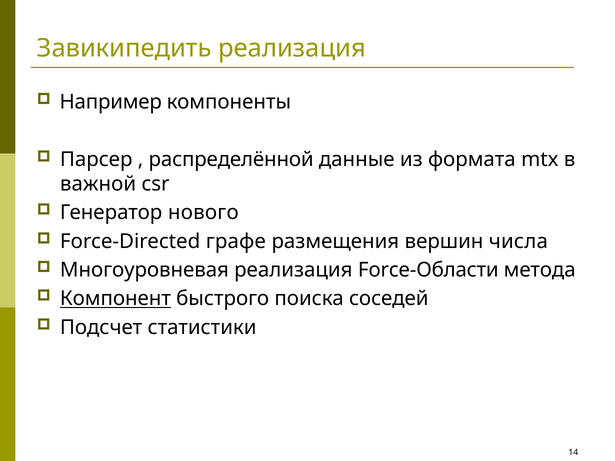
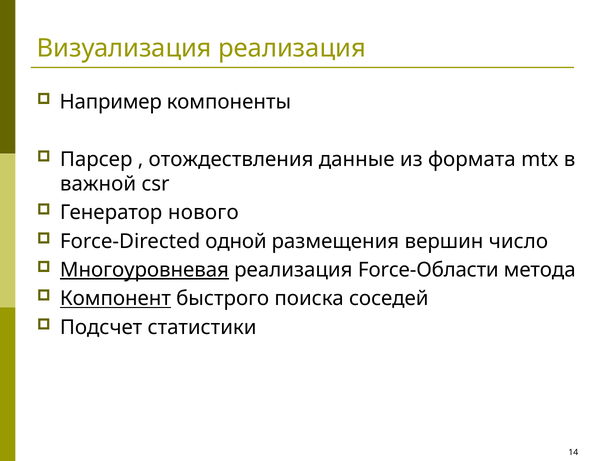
Завикипедить: Завикипедить -> Визуализация
распределённой: распределённой -> отождествления
графе: графе -> одной
числа: числа -> число
Многоуровневая underline: none -> present
